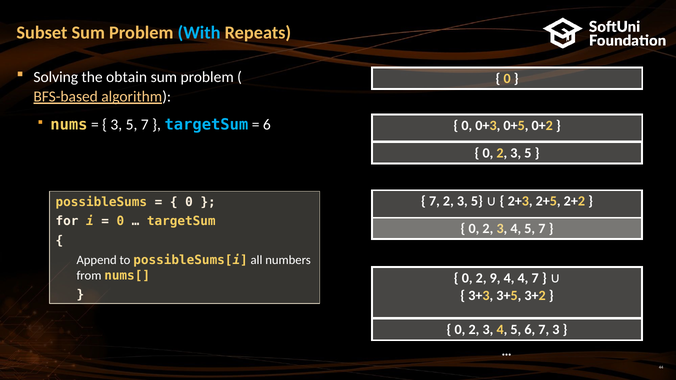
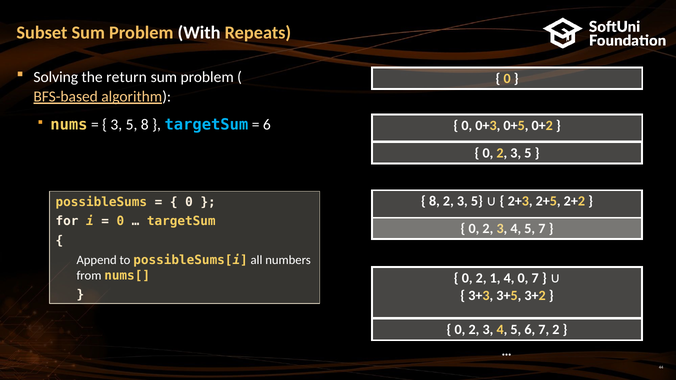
With colour: light blue -> white
obtain: obtain -> return
3 5 7: 7 -> 8
7 at (434, 201): 7 -> 8
9: 9 -> 1
4 4: 4 -> 0
7 3: 3 -> 2
